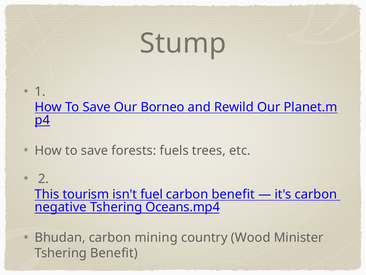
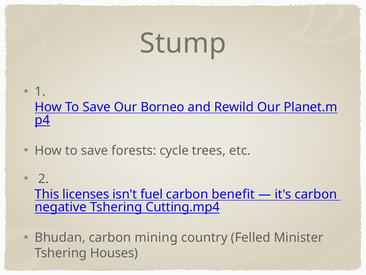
fuels: fuels -> cycle
tourism: tourism -> licenses
Oceans.mp4: Oceans.mp4 -> Cutting.mp4
Wood: Wood -> Felled
Tshering Benefit: Benefit -> Houses
